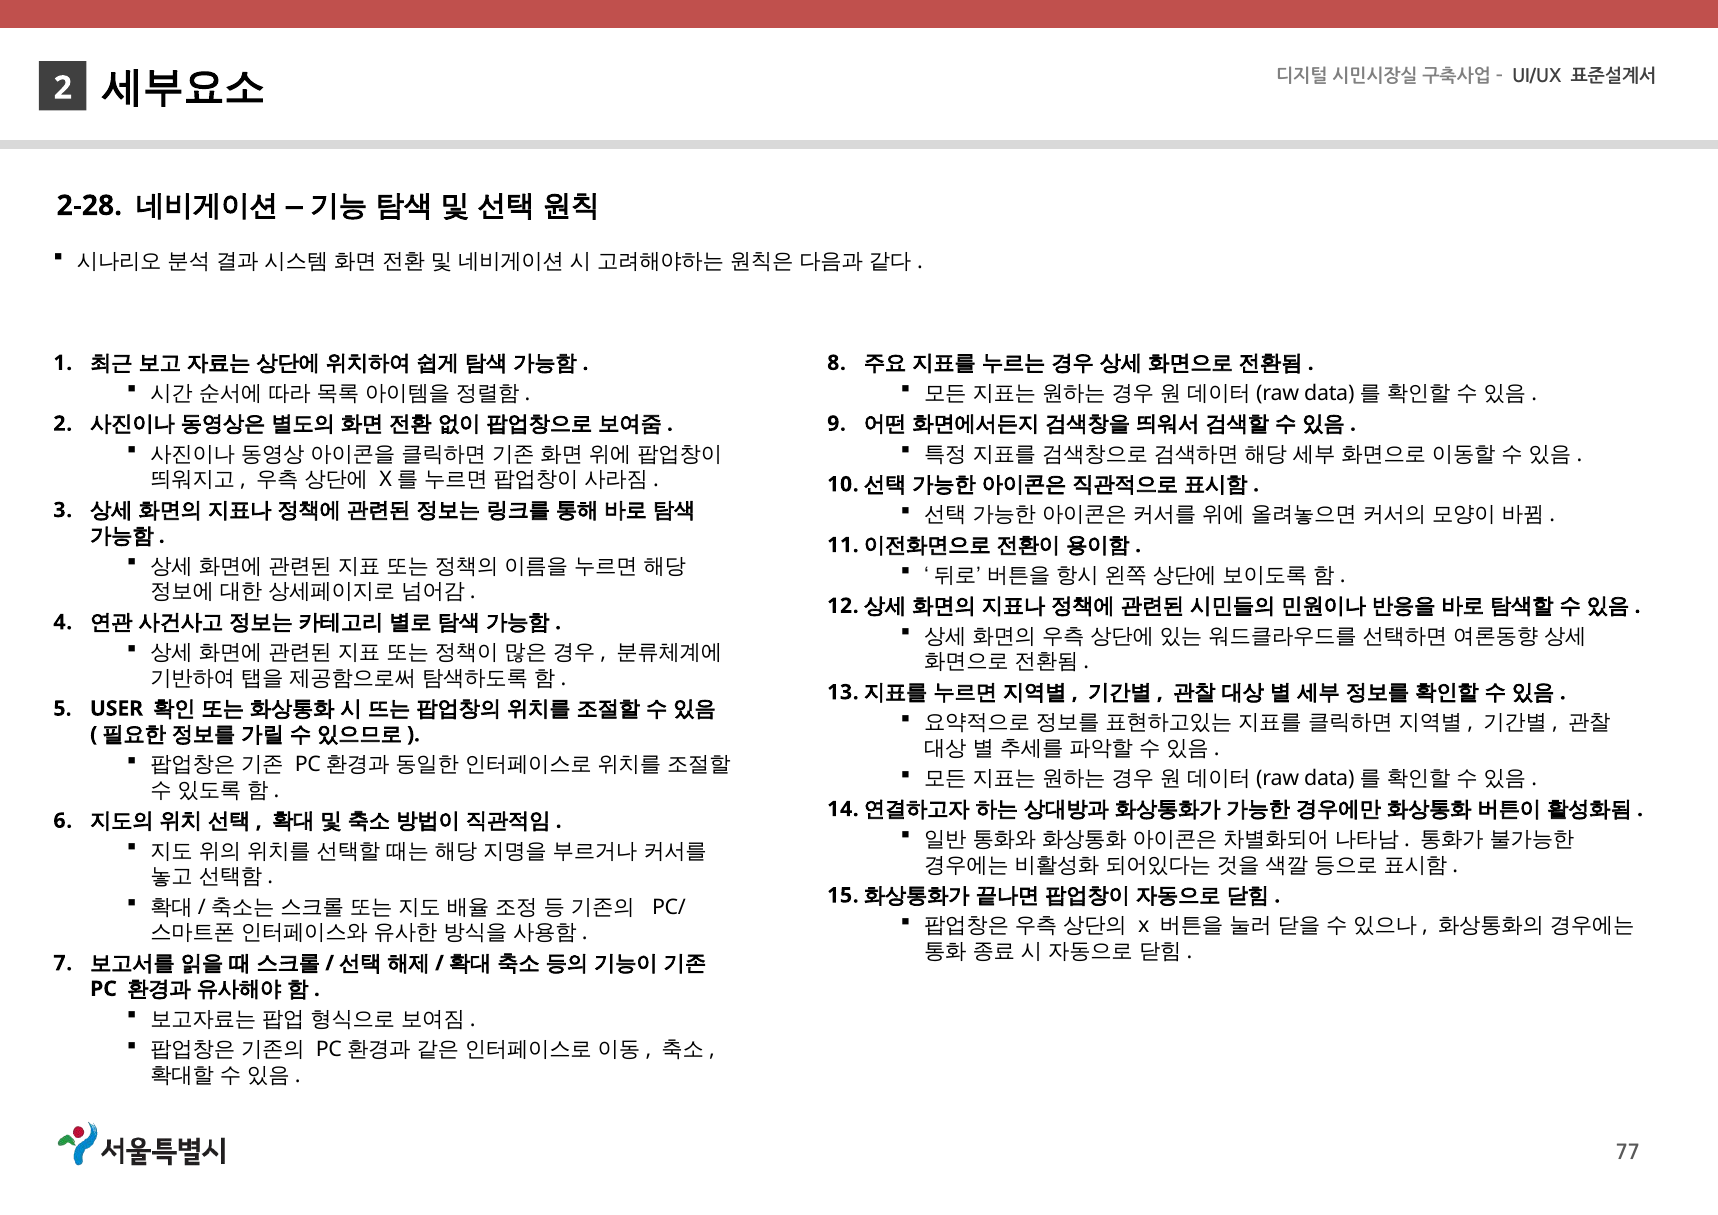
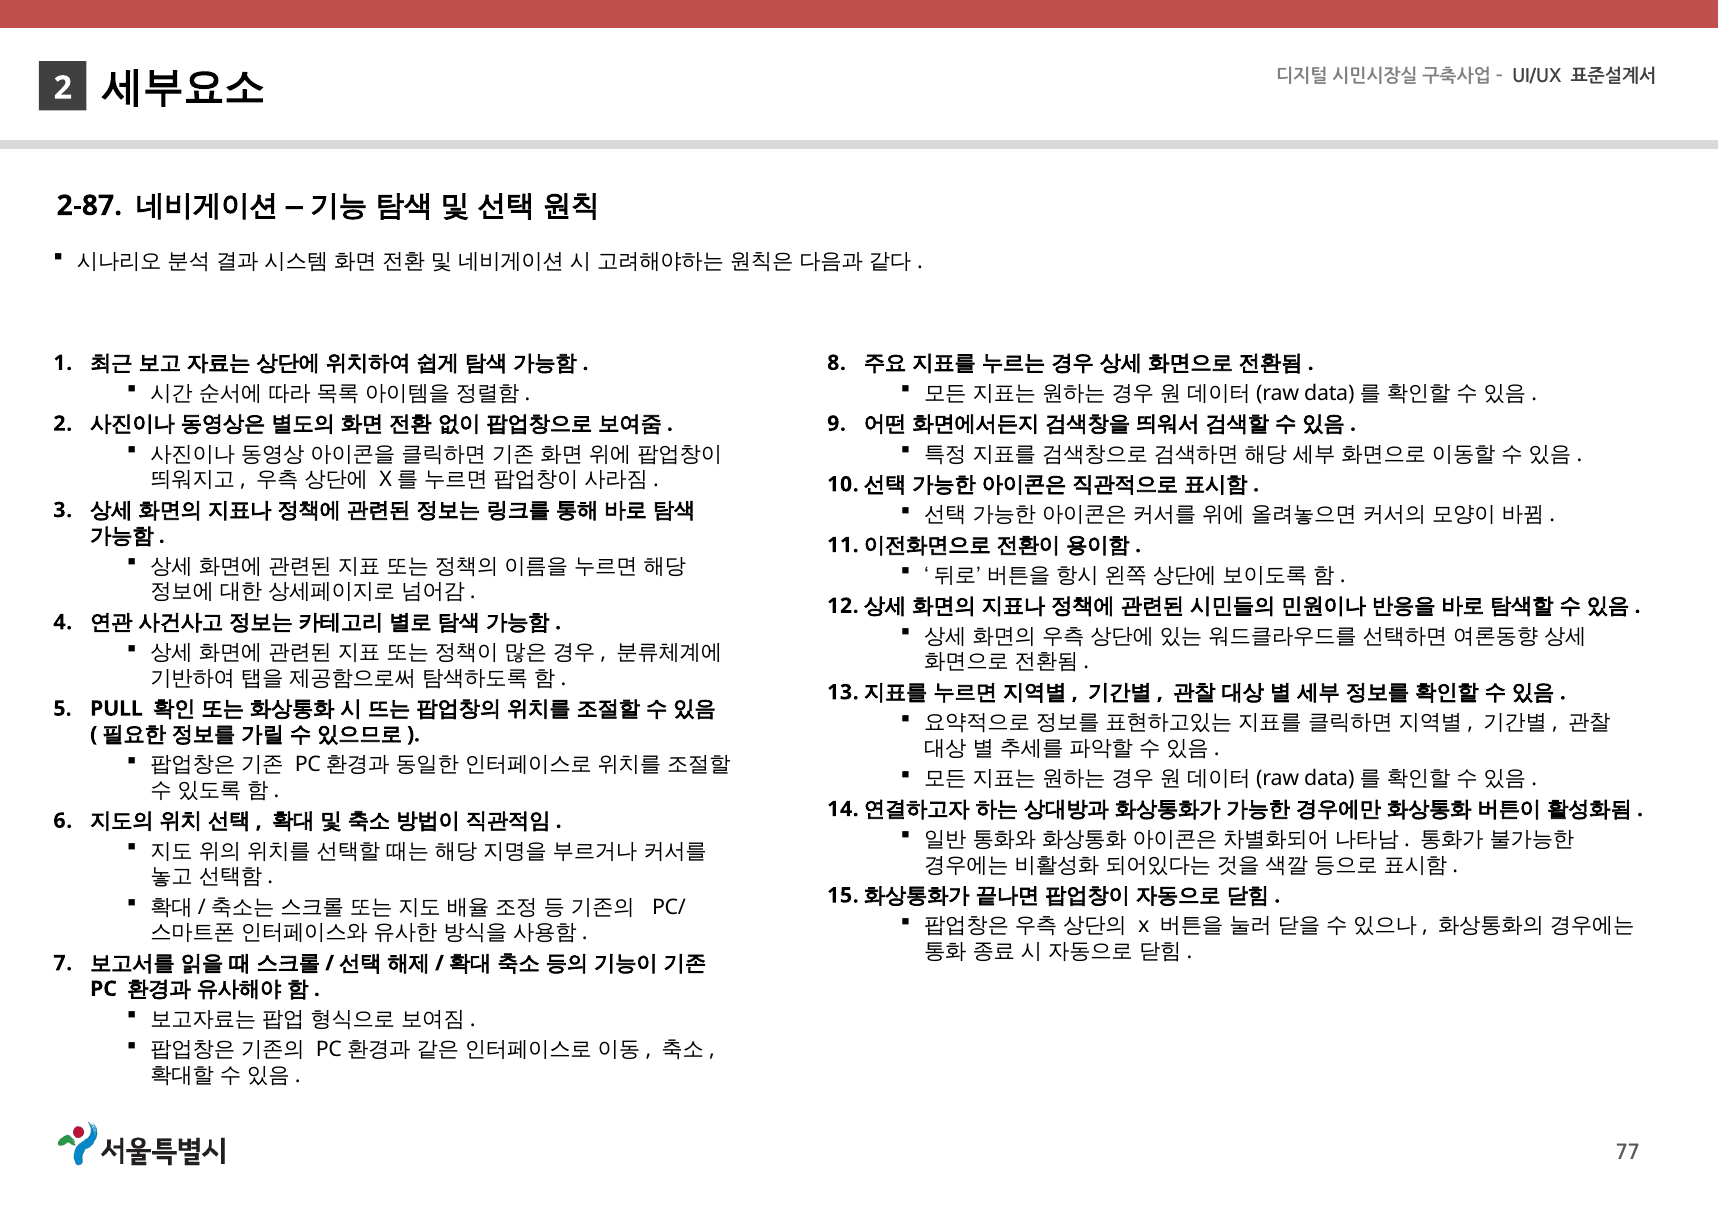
2-28: 2-28 -> 2-87
USER: USER -> PULL
